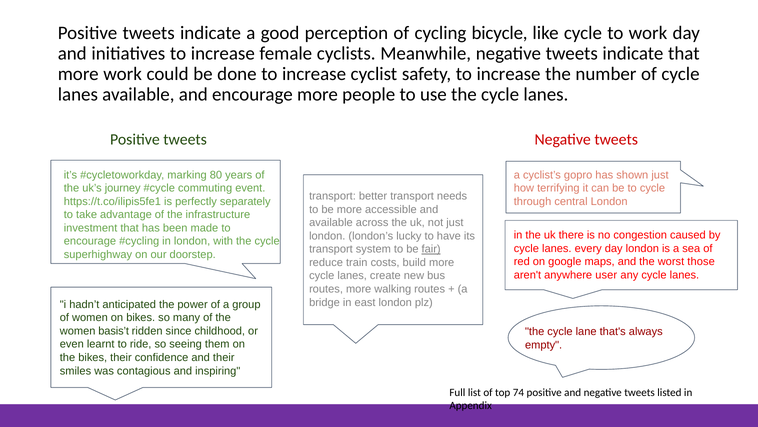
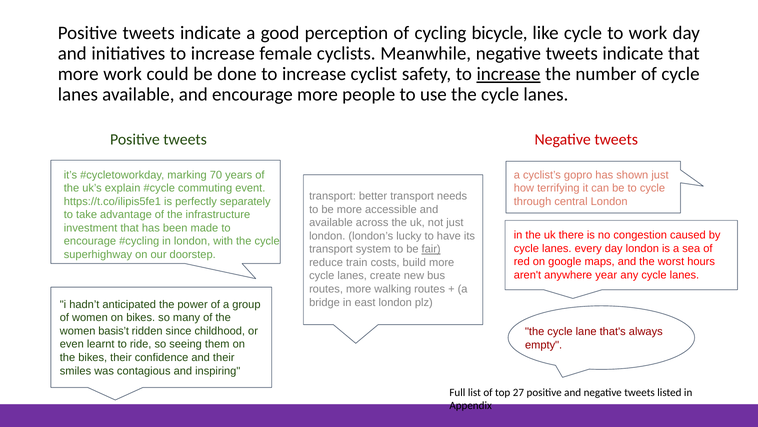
increase at (509, 74) underline: none -> present
80: 80 -> 70
journey: journey -> explain
those: those -> hours
user: user -> year
74: 74 -> 27
